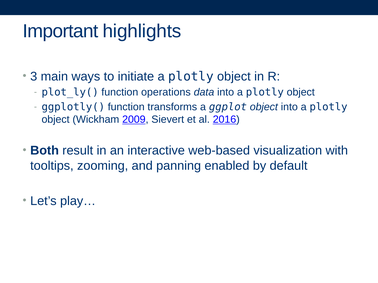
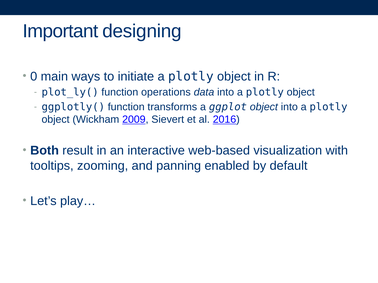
highlights: highlights -> designing
3: 3 -> 0
